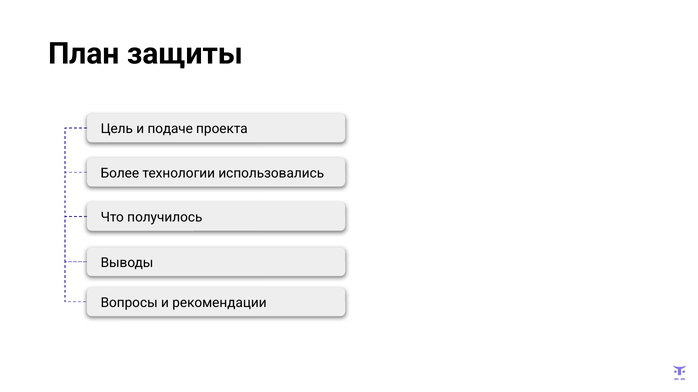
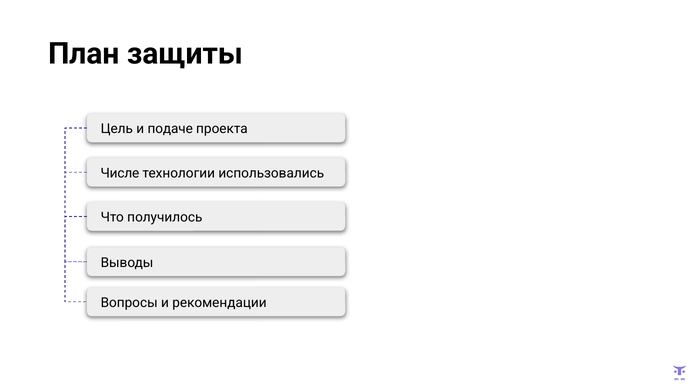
Более: Более -> Числе
